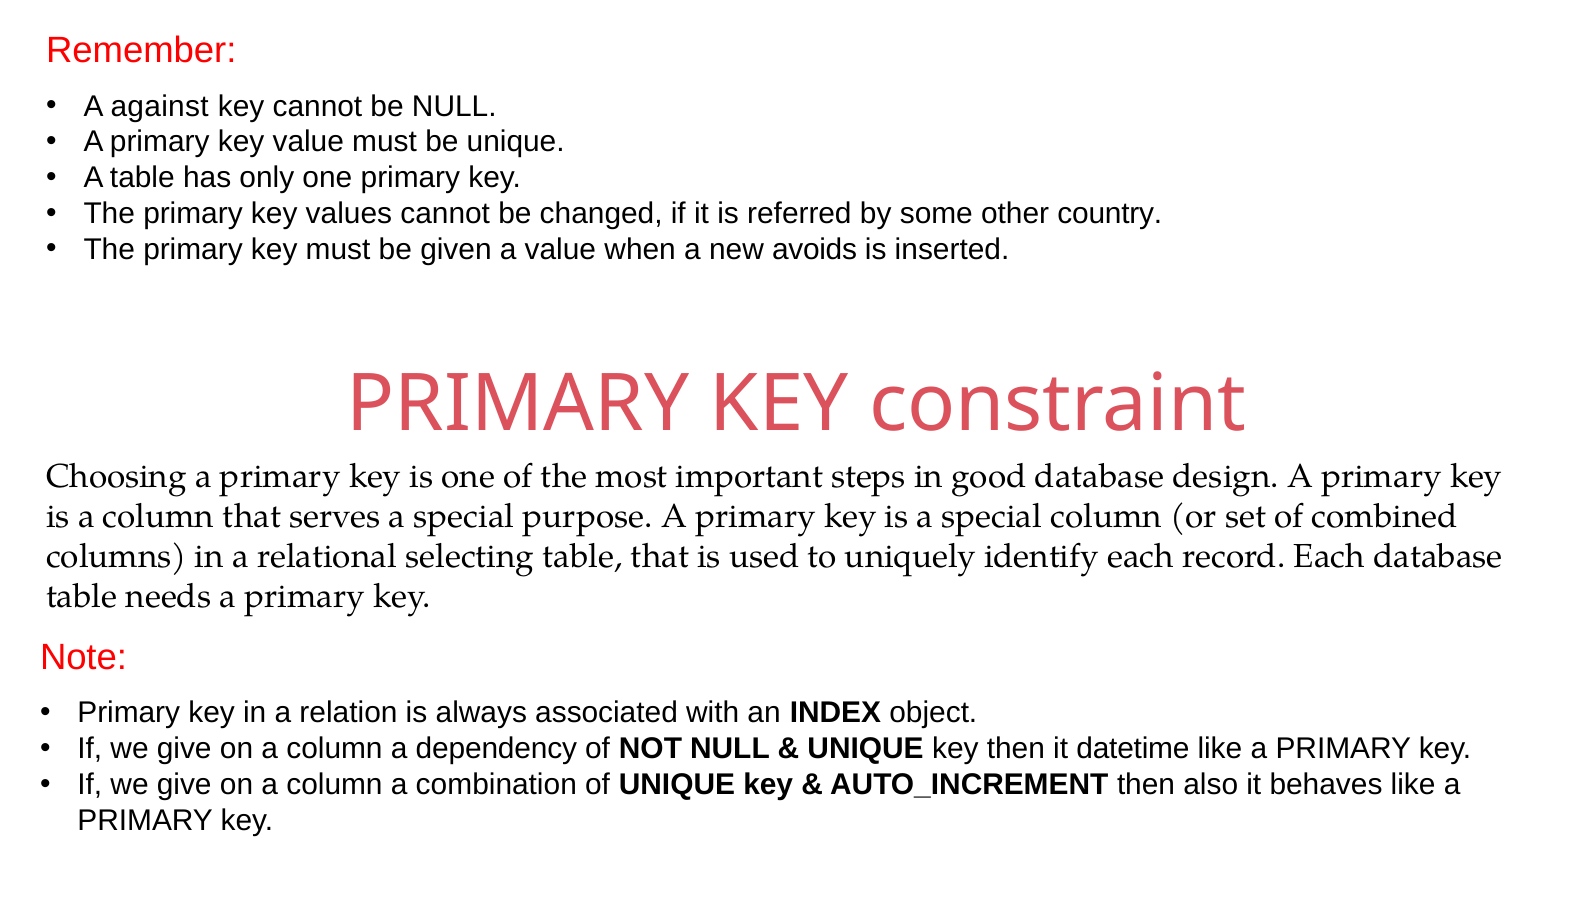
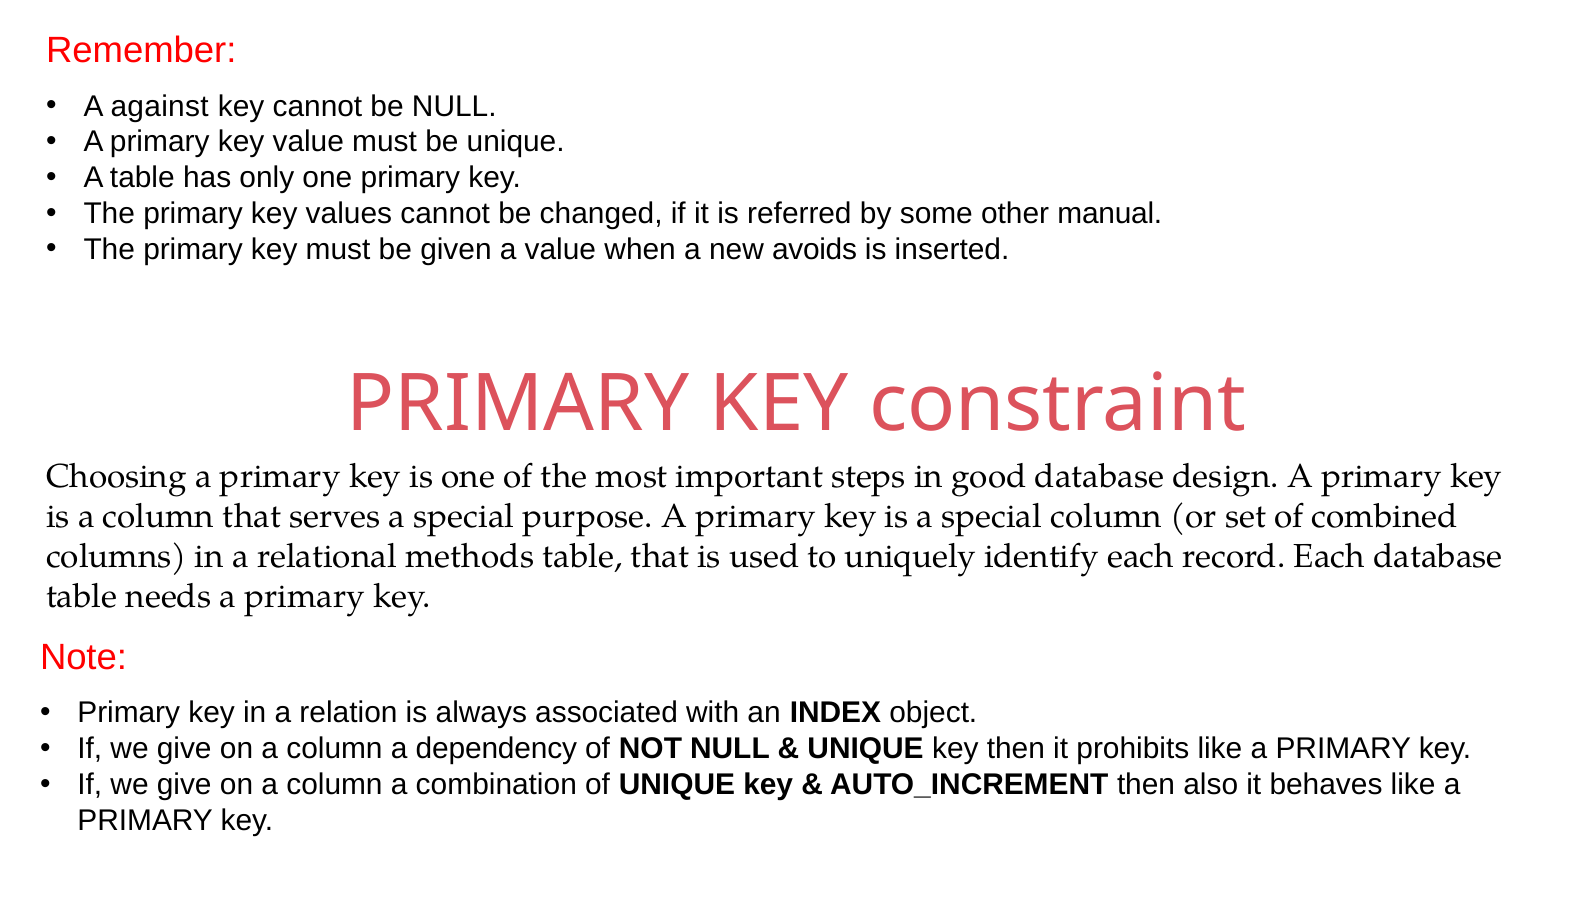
country: country -> manual
selecting: selecting -> methods
datetime: datetime -> prohibits
